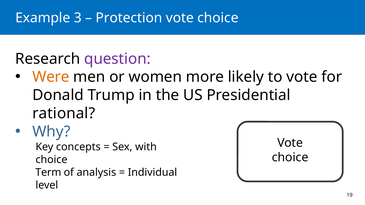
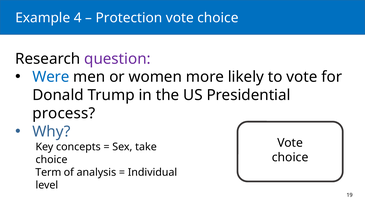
3: 3 -> 4
Were colour: orange -> blue
rational: rational -> process
with: with -> take
